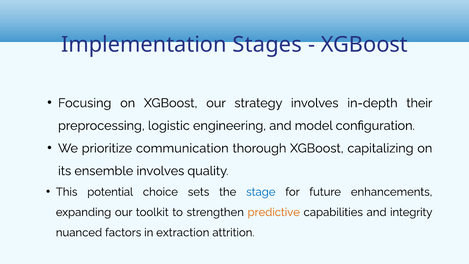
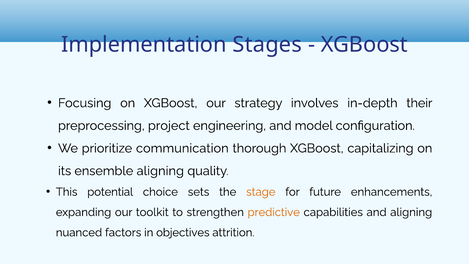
logistic: logistic -> project
ensemble involves: involves -> aligning
stage colour: blue -> orange
and integrity: integrity -> aligning
extraction: extraction -> objectives
